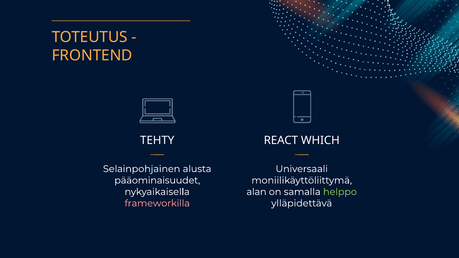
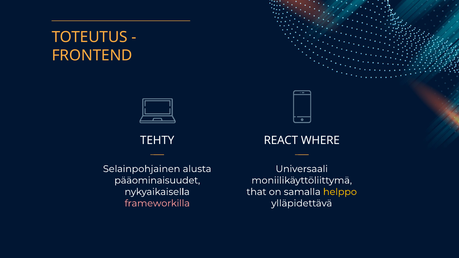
WHICH: WHICH -> WHERE
alan: alan -> that
helppo colour: light green -> yellow
